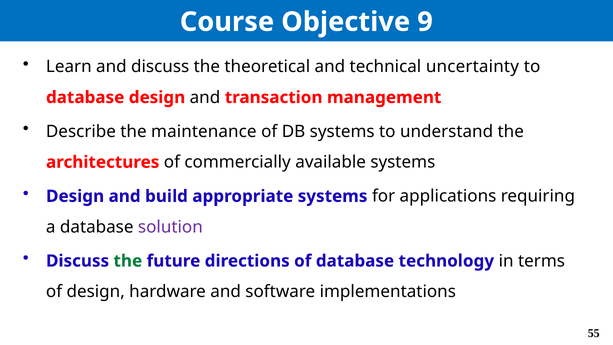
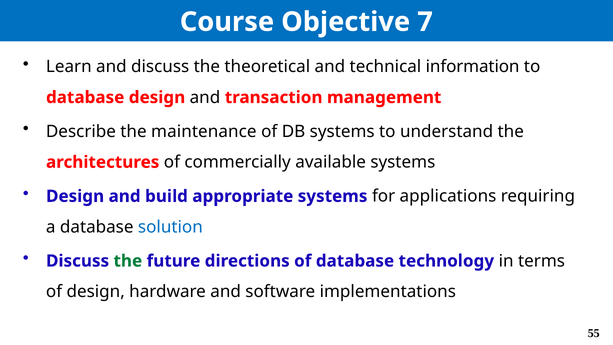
9: 9 -> 7
uncertainty: uncertainty -> information
solution colour: purple -> blue
